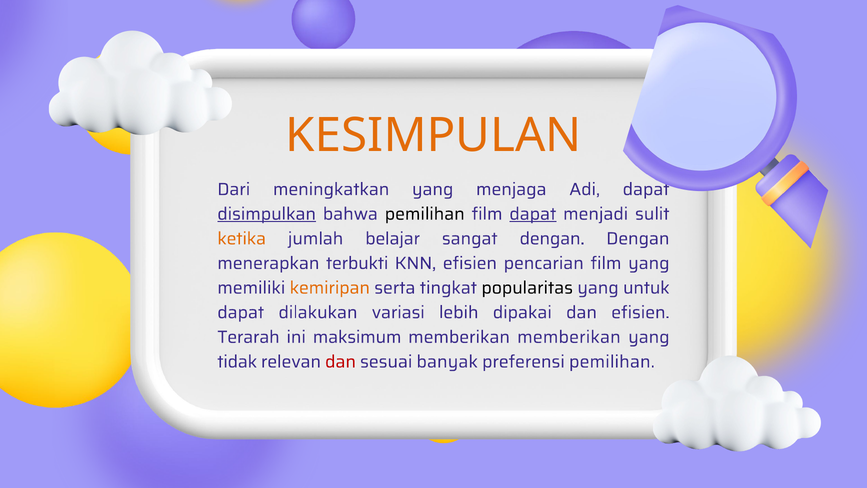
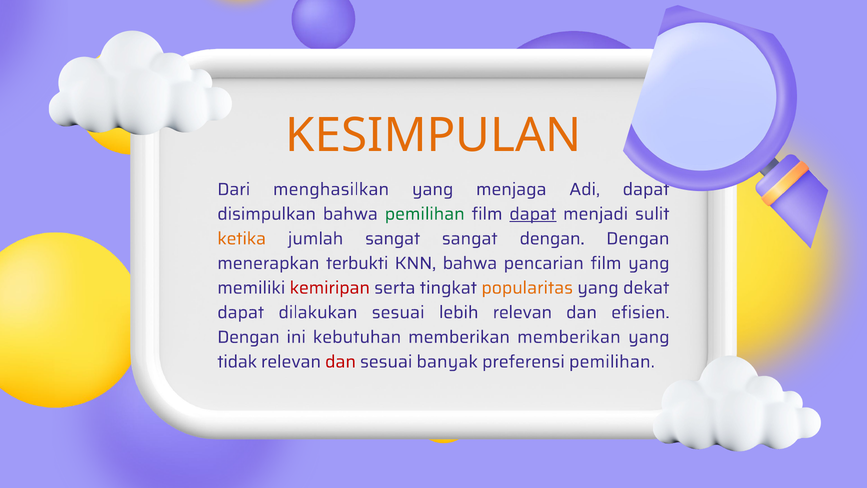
meningkatkan: meningkatkan -> menghasilkan
disimpulkan underline: present -> none
pemilihan at (425, 214) colour: black -> green
jumlah belajar: belajar -> sangat
KNN efisien: efisien -> bahwa
kemiripan colour: orange -> red
popularitas colour: black -> orange
untuk: untuk -> dekat
dilakukan variasi: variasi -> sesuai
lebih dipakai: dipakai -> relevan
Terarah at (248, 337): Terarah -> Dengan
maksimum: maksimum -> kebutuhan
